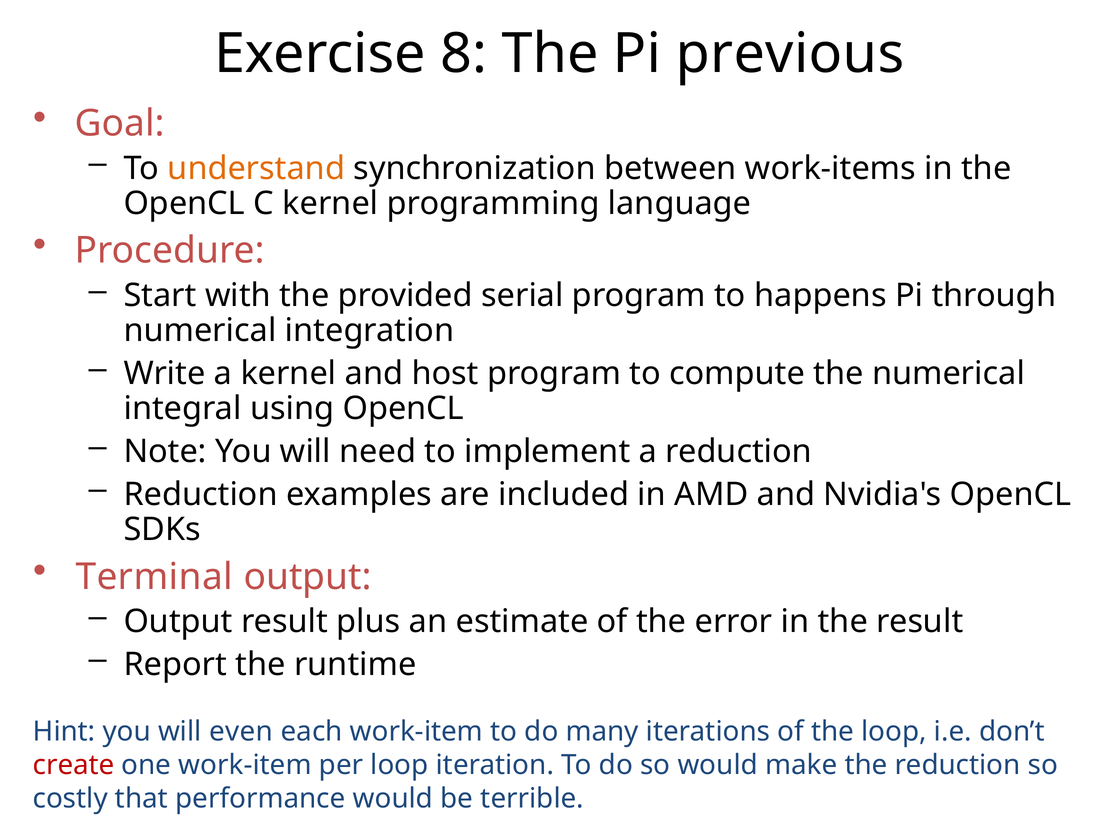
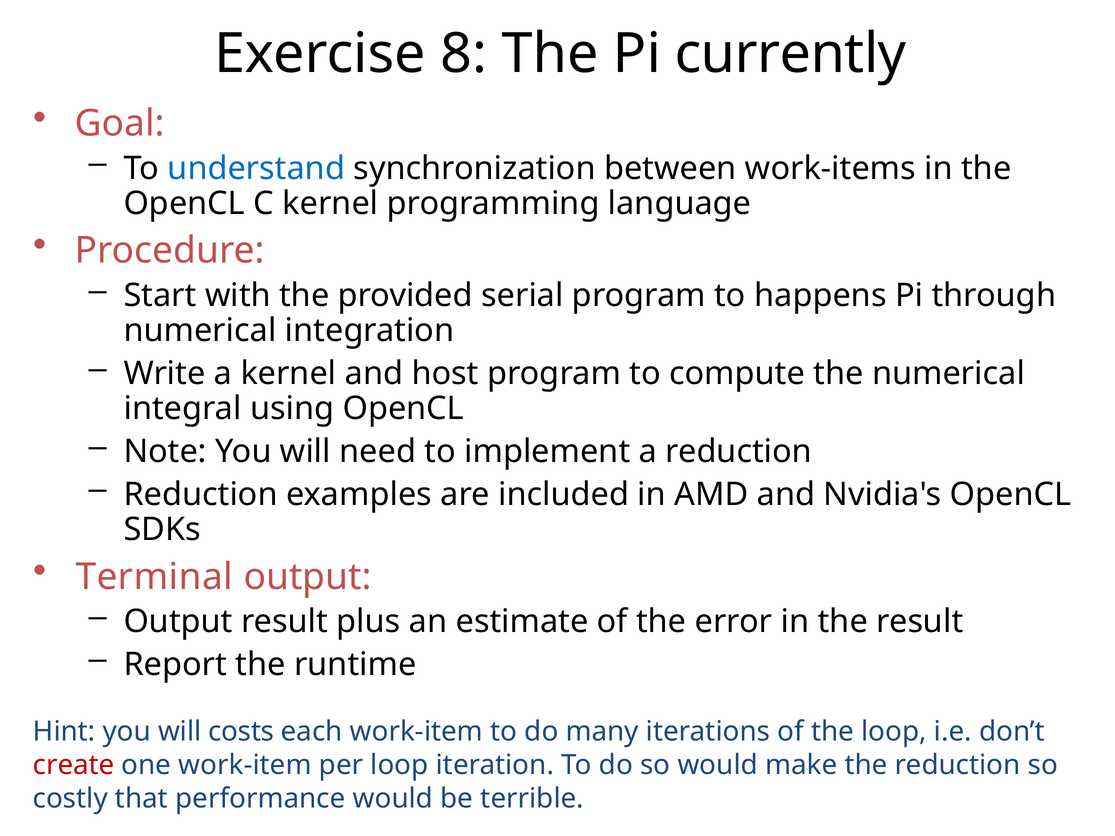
previous: previous -> currently
understand colour: orange -> blue
even: even -> costs
